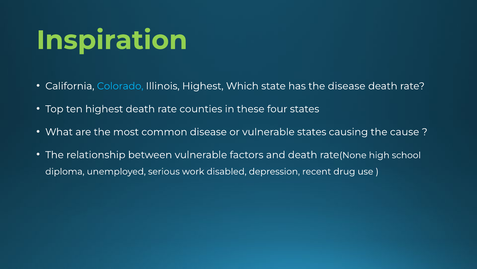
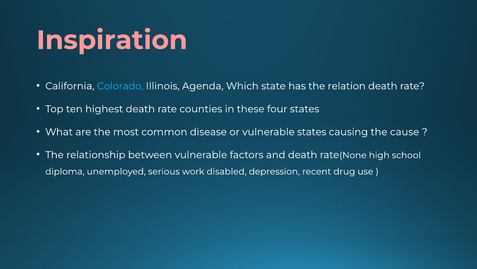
Inspiration colour: light green -> pink
Illinois Highest: Highest -> Agenda
the disease: disease -> relation
